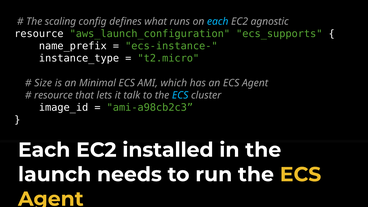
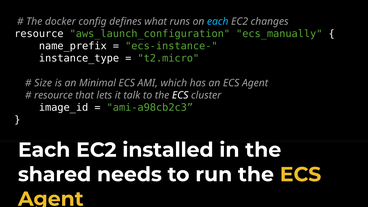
scaling: scaling -> docker
agnostic: agnostic -> changes
ecs_supports: ecs_supports -> ecs_manually
ECS at (180, 95) colour: light blue -> white
launch: launch -> shared
